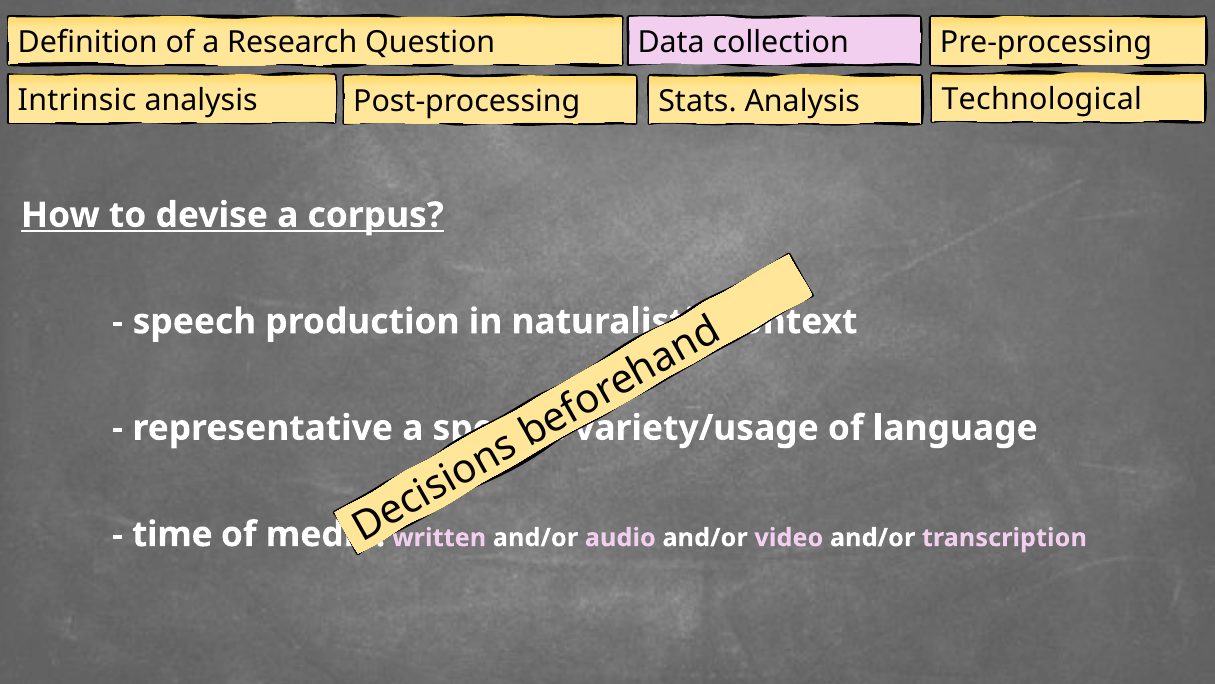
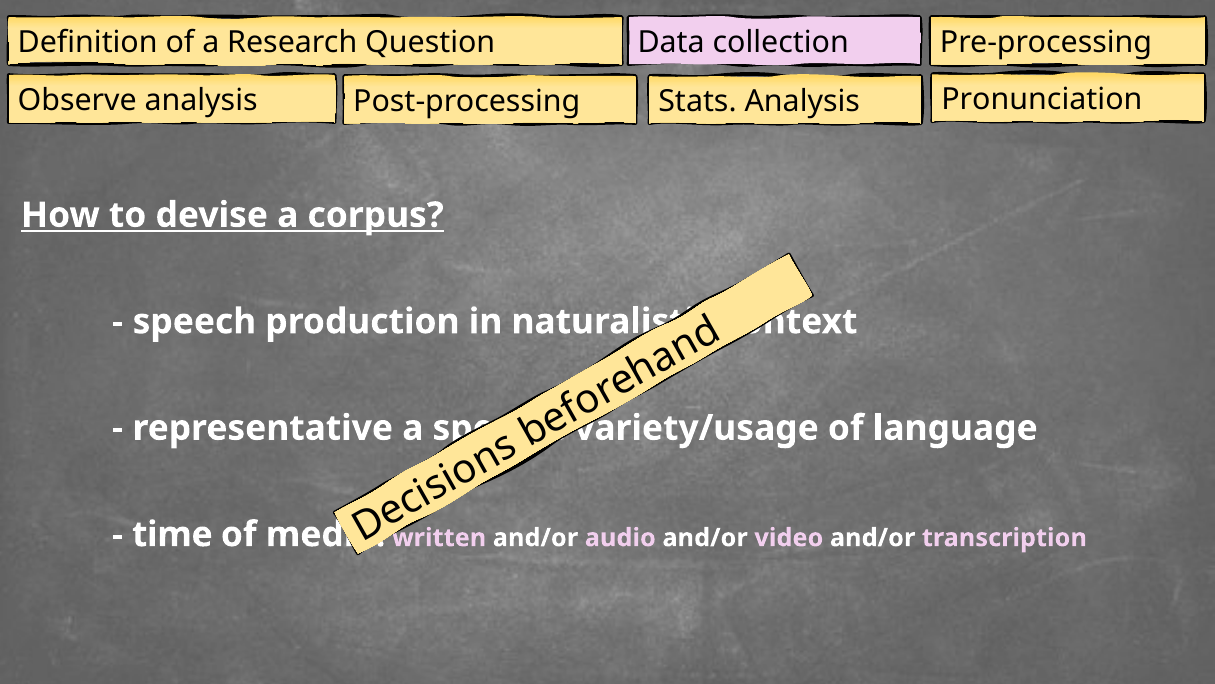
Intrinsic: Intrinsic -> Observe
Technological: Technological -> Pronunciation
